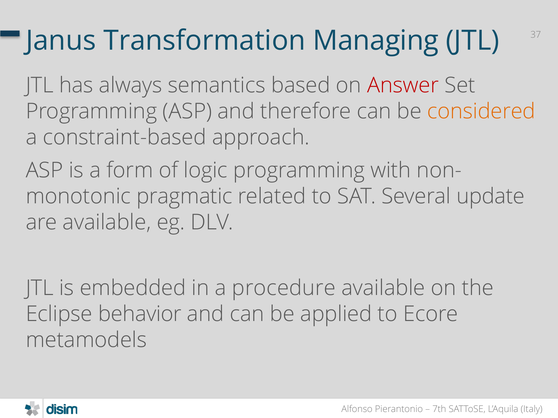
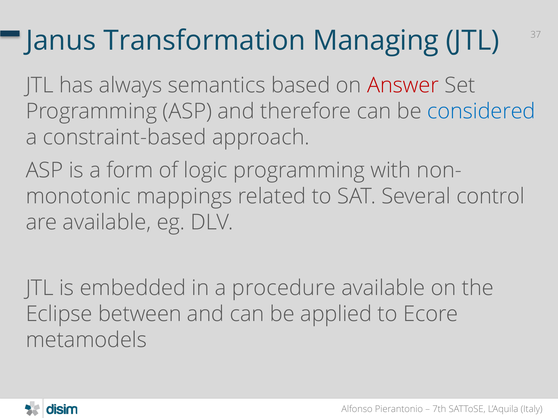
considered colour: orange -> blue
pragmatic: pragmatic -> mappings
update: update -> control
behavior: behavior -> between
